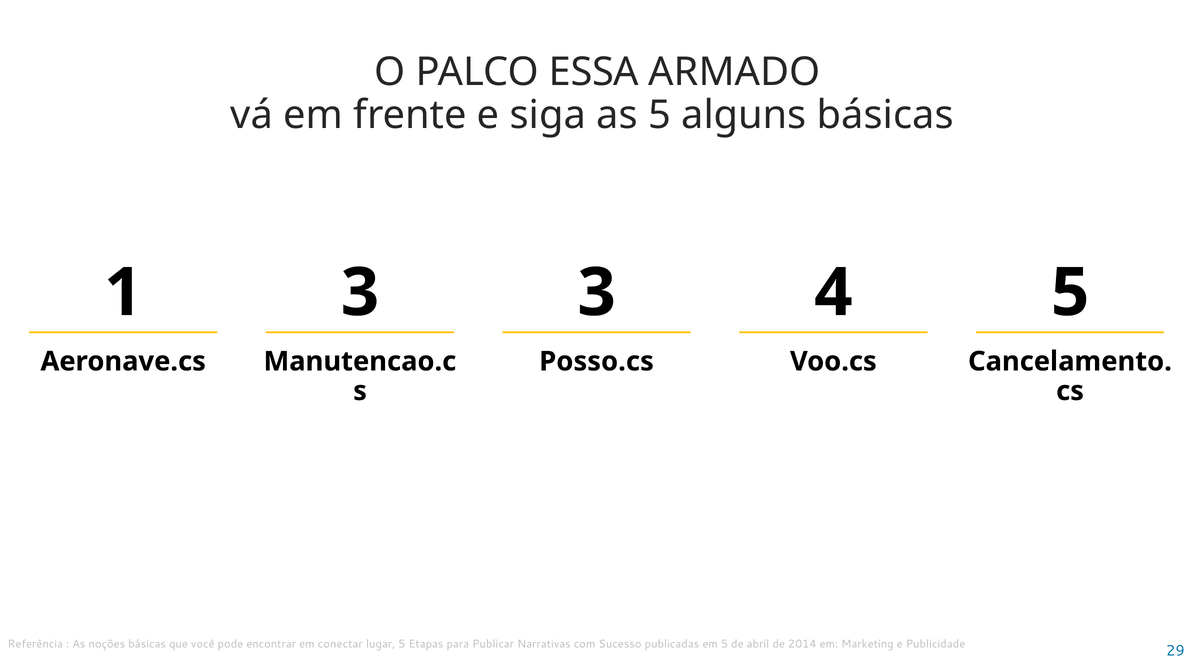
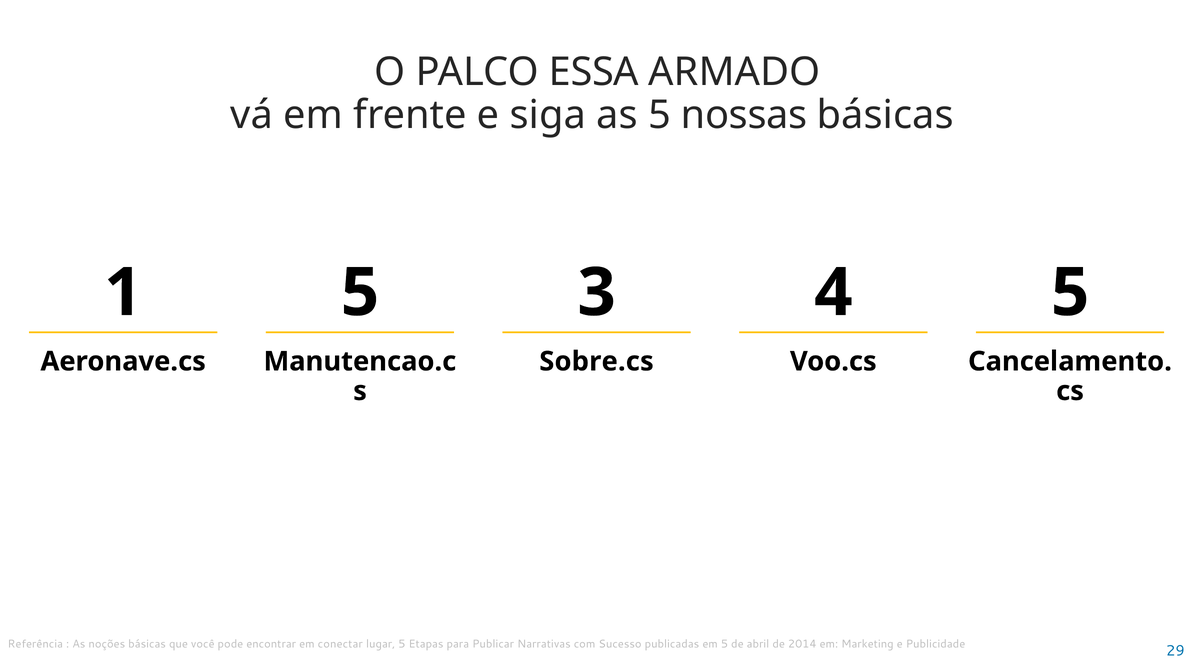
alguns: alguns -> nossas
1 3: 3 -> 5
Posso.cs: Posso.cs -> Sobre.cs
